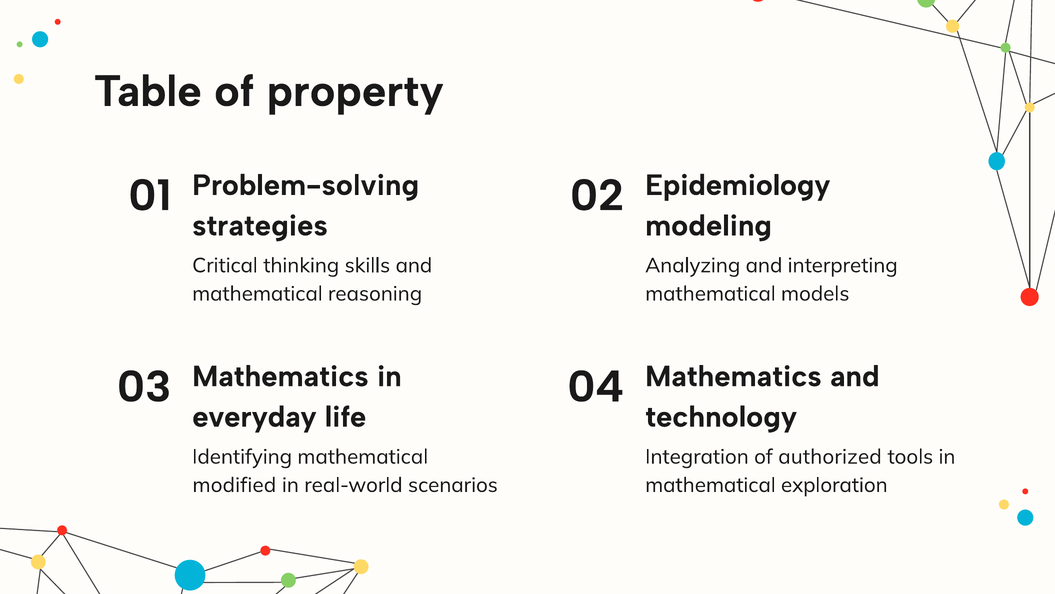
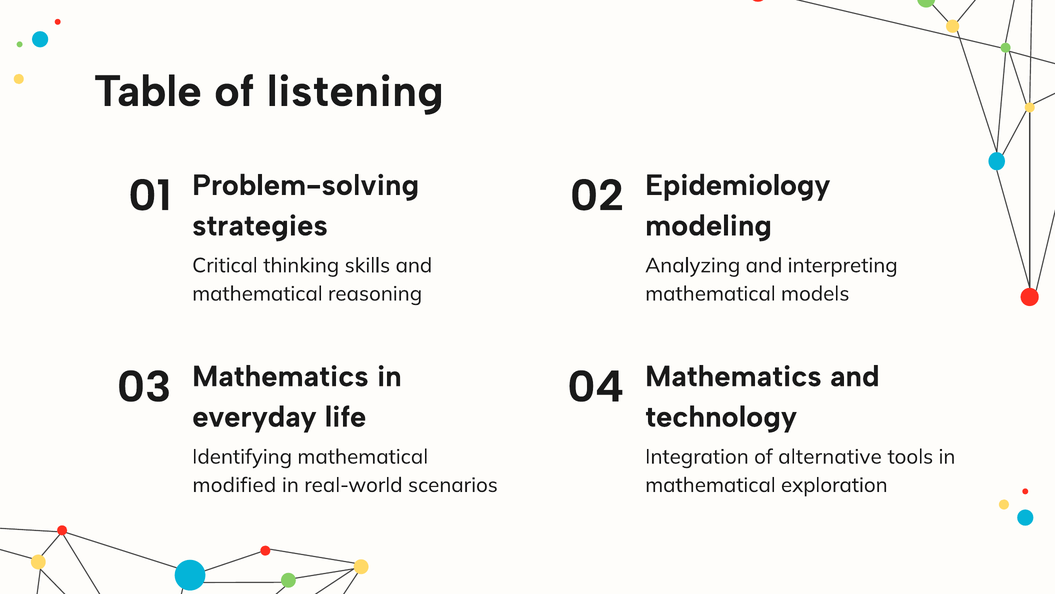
property: property -> listening
authorized: authorized -> alternative
